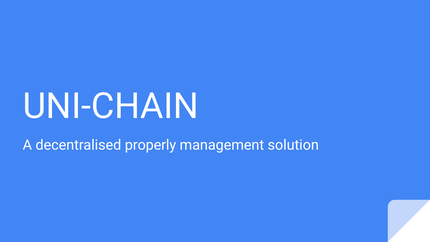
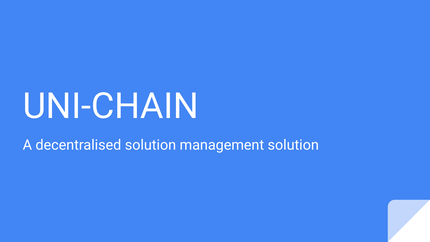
decentralised properly: properly -> solution
